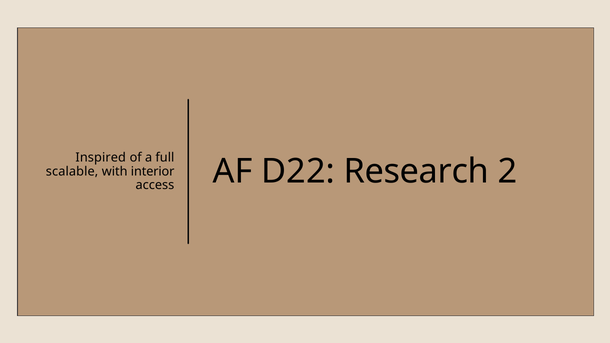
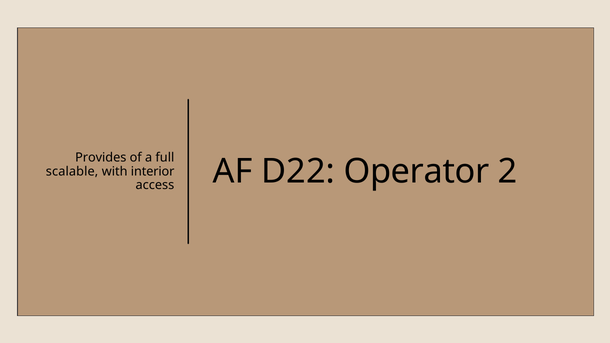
Inspired: Inspired -> Provides
Research: Research -> Operator
